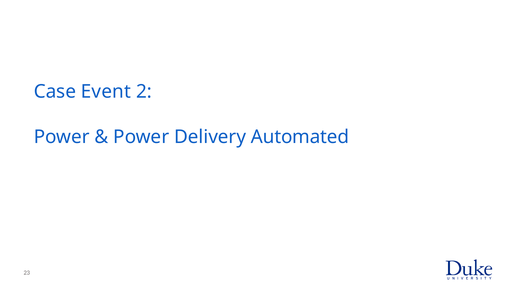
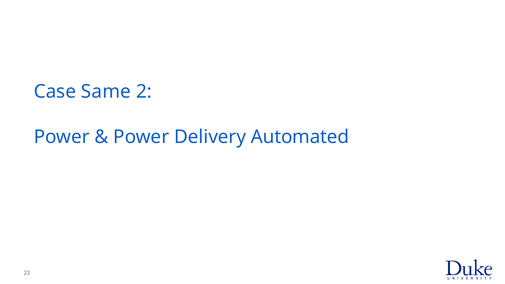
Event: Event -> Same
